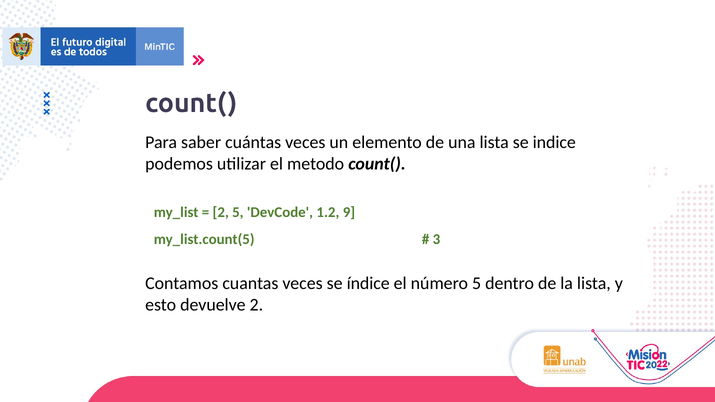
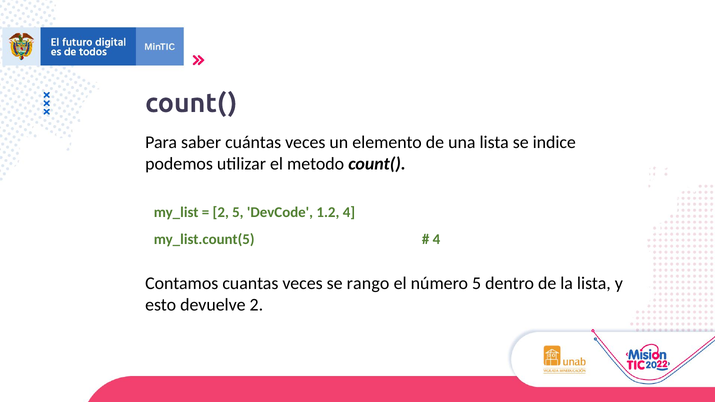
1.2 9: 9 -> 4
3 at (436, 239): 3 -> 4
índice: índice -> rango
